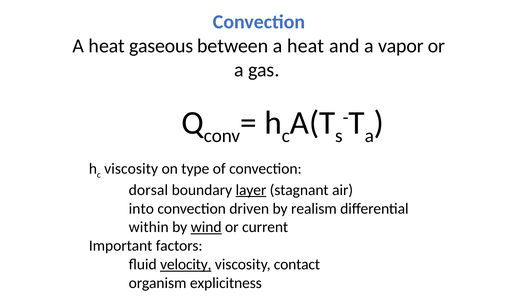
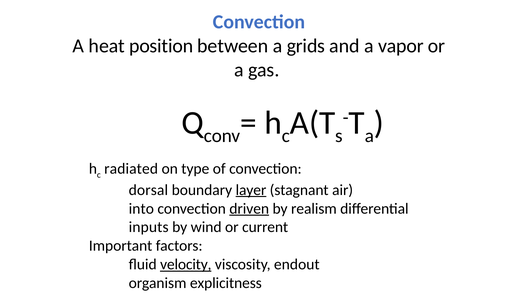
gaseous: gaseous -> position
between a heat: heat -> grids
viscosity at (131, 169): viscosity -> radiated
driven underline: none -> present
within: within -> inputs
wind underline: present -> none
contact: contact -> endout
